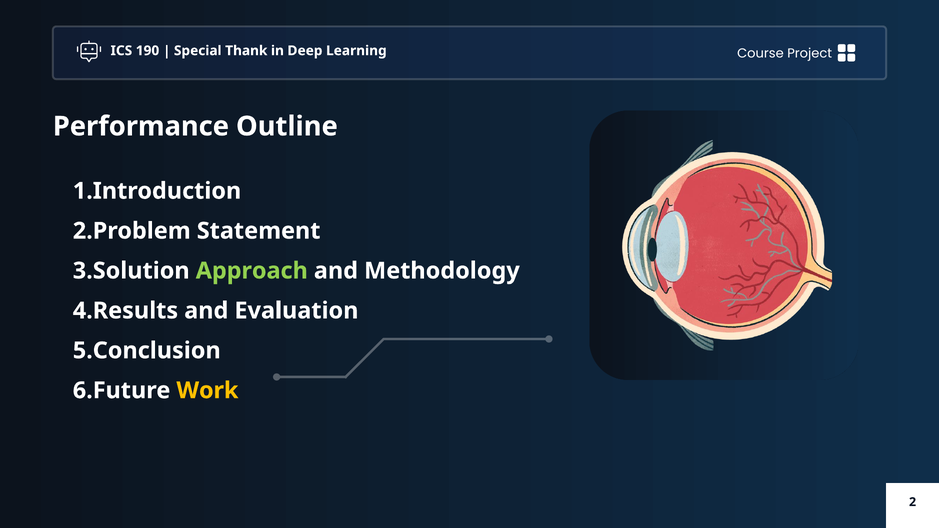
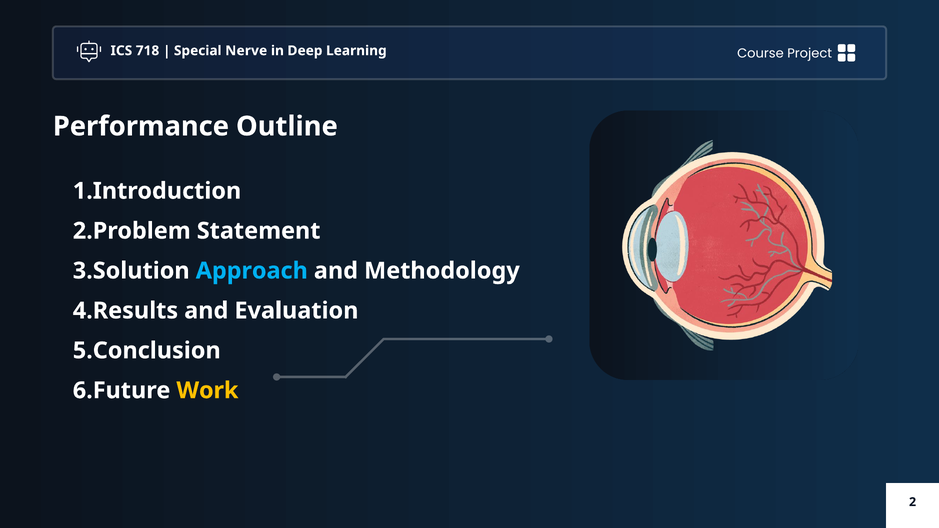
190: 190 -> 718
Thank: Thank -> Nerve
Approach colour: light green -> light blue
